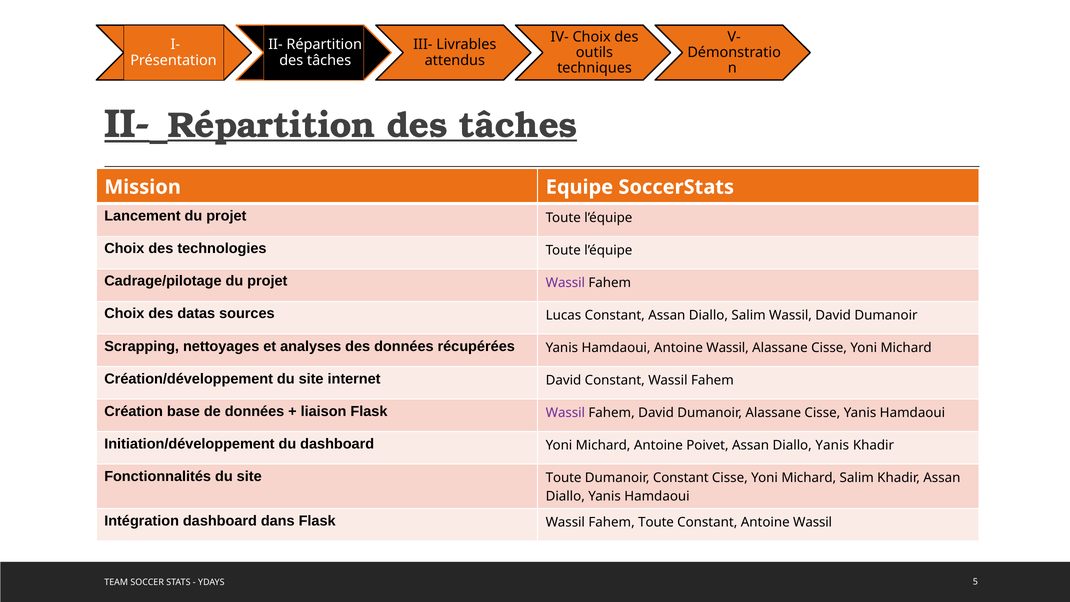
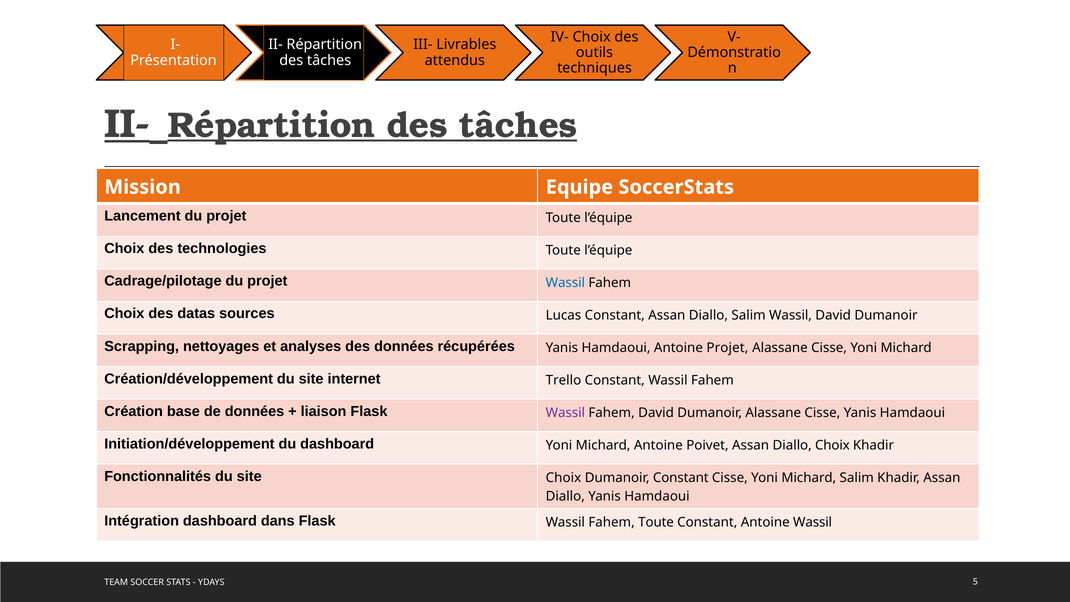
Wassil at (565, 283) colour: purple -> blue
Hamdaoui Antoine Wassil: Wassil -> Projet
internet David: David -> Trello
Poivet Assan Diallo Yanis: Yanis -> Choix
site Toute: Toute -> Choix
